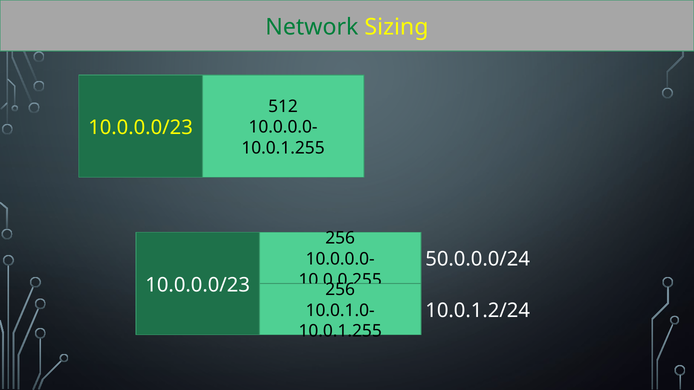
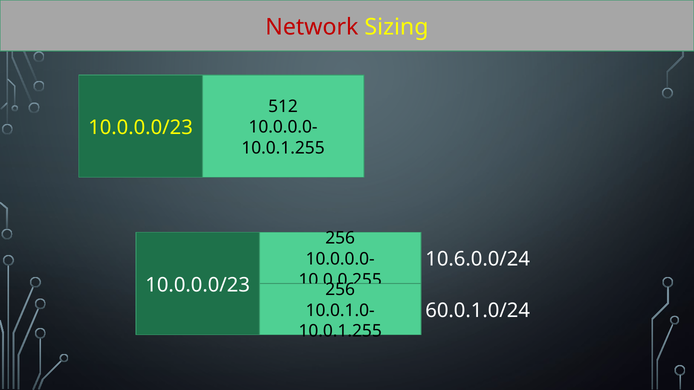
Network colour: green -> red
50.0.0.0/24: 50.0.0.0/24 -> 10.6.0.0/24
10.0.1.2/24: 10.0.1.2/24 -> 60.0.1.0/24
